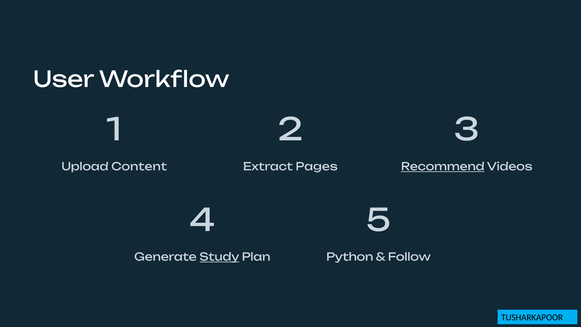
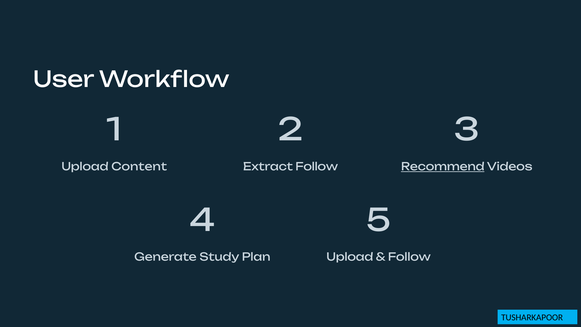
Extract Pages: Pages -> Follow
Study underline: present -> none
Python at (350, 257): Python -> Upload
